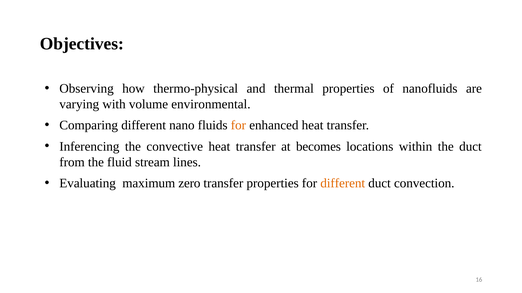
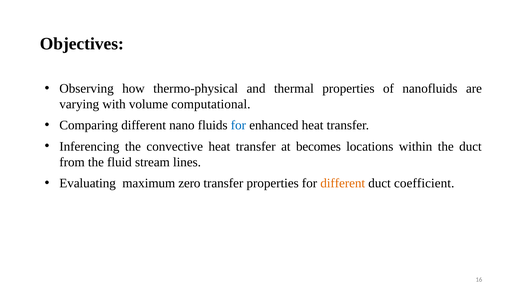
environmental: environmental -> computational
for at (238, 126) colour: orange -> blue
convection: convection -> coefficient
